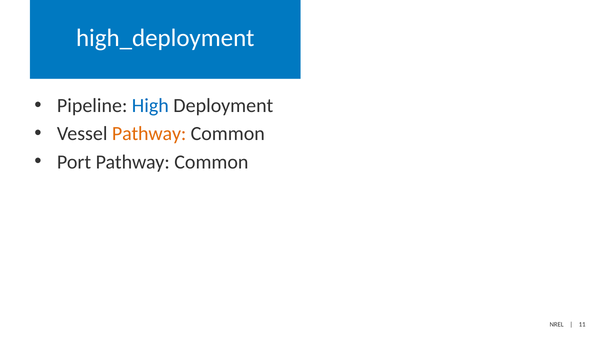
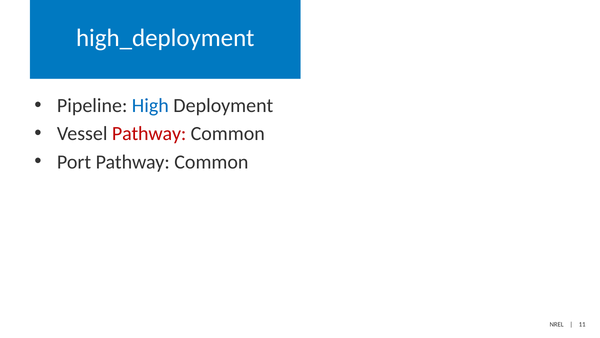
Pathway at (149, 134) colour: orange -> red
